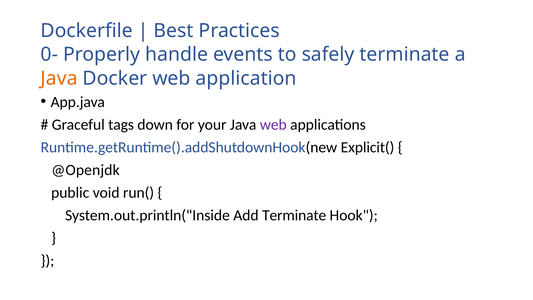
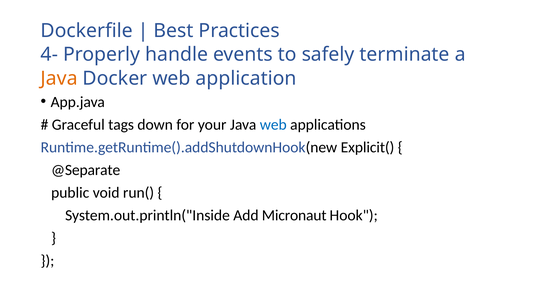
0-: 0- -> 4-
web at (273, 124) colour: purple -> blue
@Openjdk: @Openjdk -> @Separate
Add Terminate: Terminate -> Micronaut
